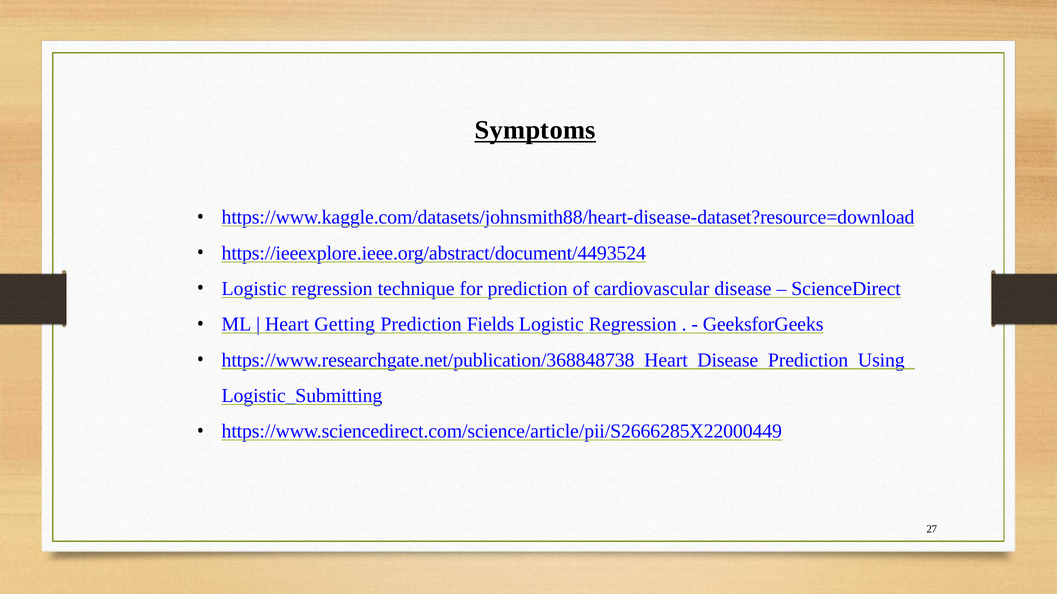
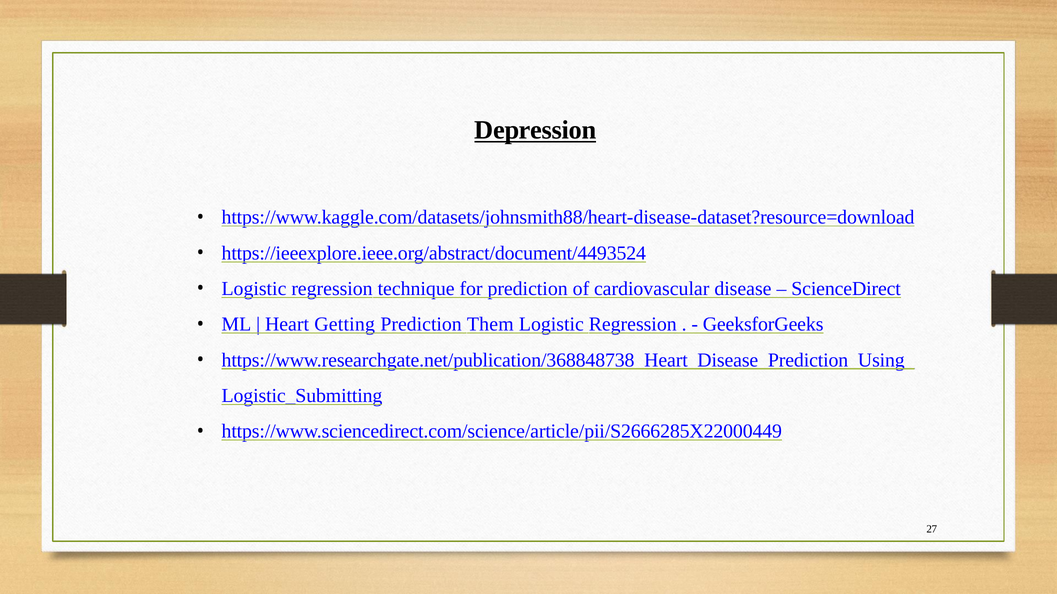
Symptoms: Symptoms -> Depression
Fields: Fields -> Them
